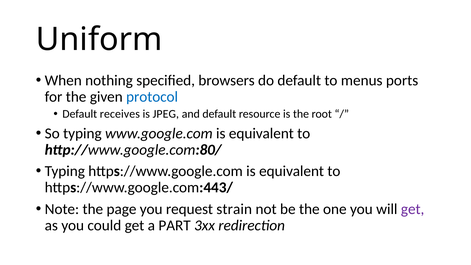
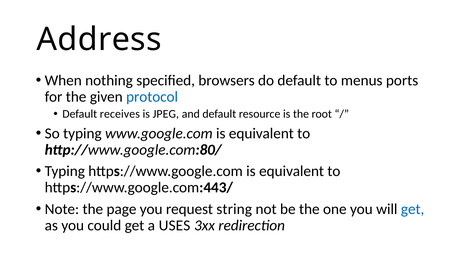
Uniform: Uniform -> Address
strain: strain -> string
get at (413, 209) colour: purple -> blue
PART: PART -> USES
